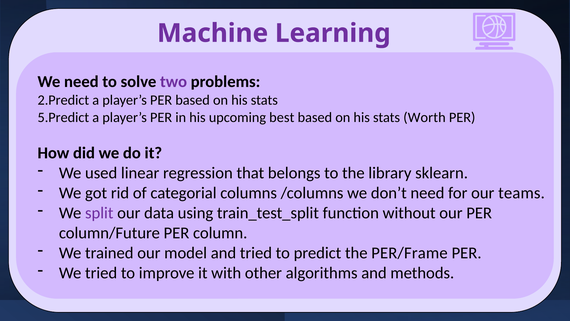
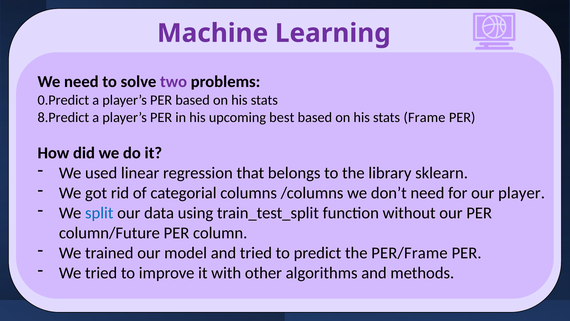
2.Predict: 2.Predict -> 0.Predict
5.Predict: 5.Predict -> 8.Predict
Worth: Worth -> Frame
teams: teams -> player
split colour: purple -> blue
